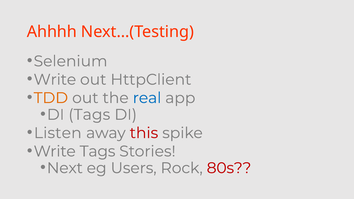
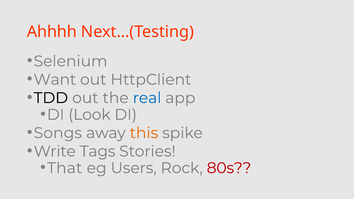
Write at (55, 80): Write -> Want
TDD colour: orange -> black
DI Tags: Tags -> Look
Listen: Listen -> Songs
this colour: red -> orange
Next: Next -> That
